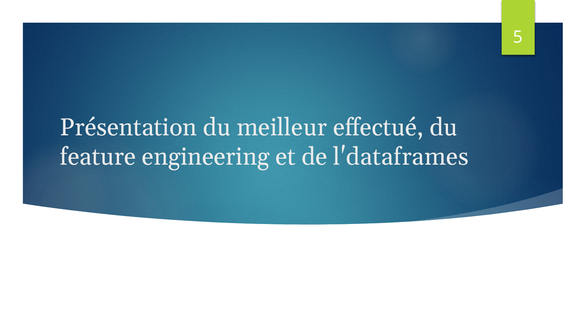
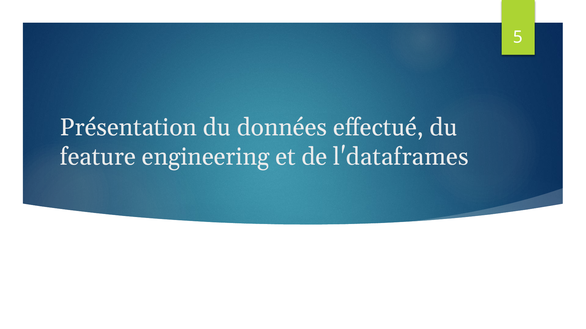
meilleur: meilleur -> données
